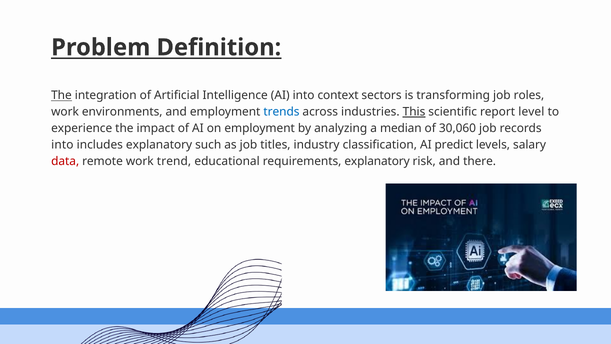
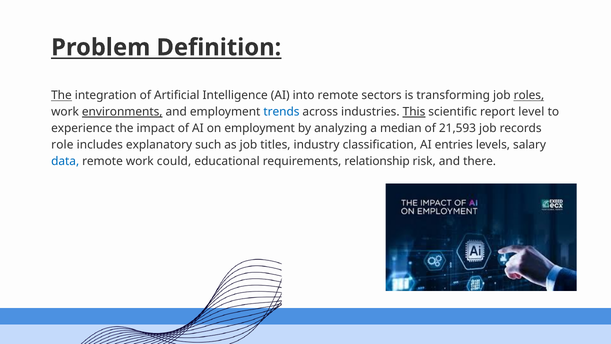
into context: context -> remote
roles underline: none -> present
environments underline: none -> present
30,060: 30,060 -> 21,593
into at (62, 145): into -> role
predict: predict -> entries
data colour: red -> blue
trend: trend -> could
requirements explanatory: explanatory -> relationship
